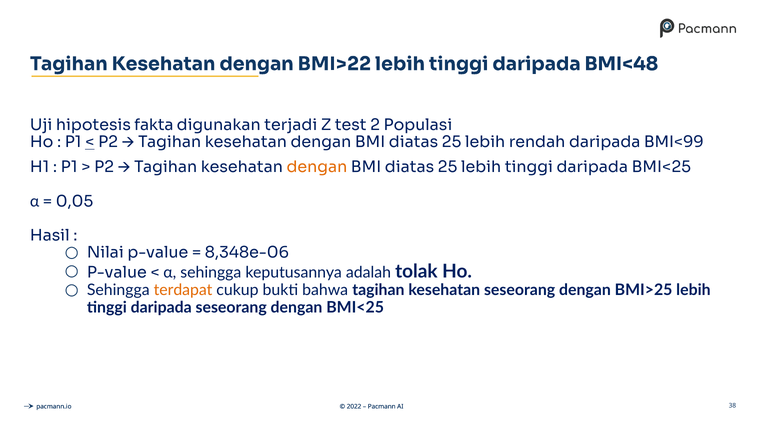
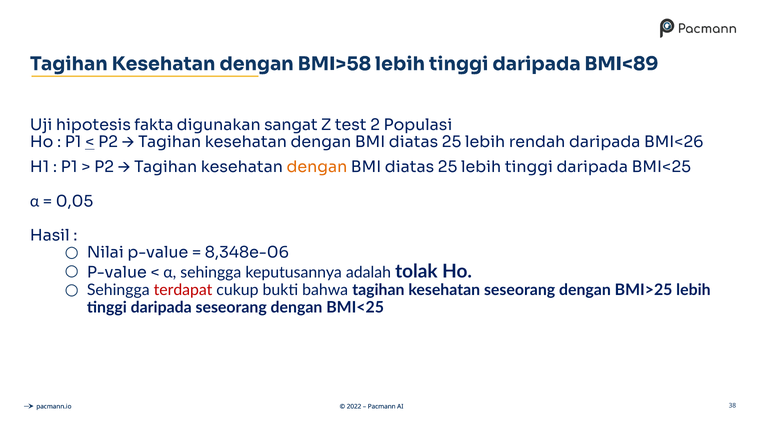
BMI>22: BMI>22 -> BMI>58
BMI<48: BMI<48 -> BMI<89
terjadi: terjadi -> sangat
BMI<99: BMI<99 -> BMI<26
terdapat colour: orange -> red
